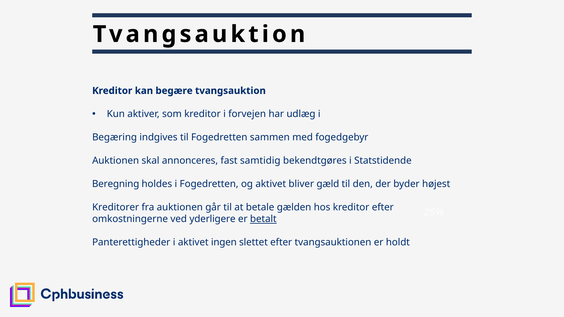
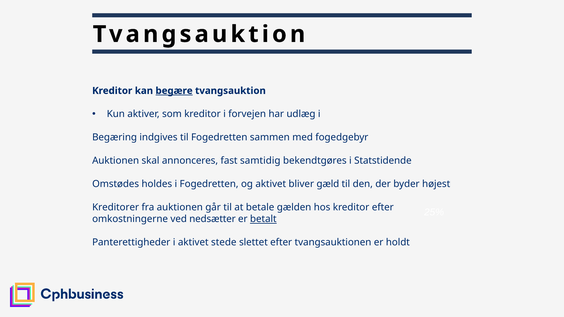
begære underline: none -> present
Beregning: Beregning -> Omstødes
yderligere: yderligere -> nedsætter
ingen: ingen -> stede
